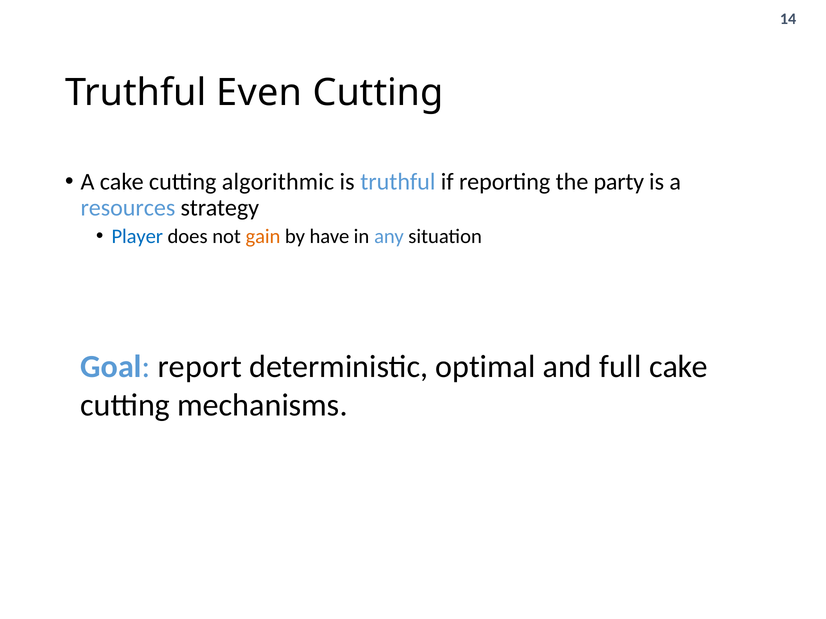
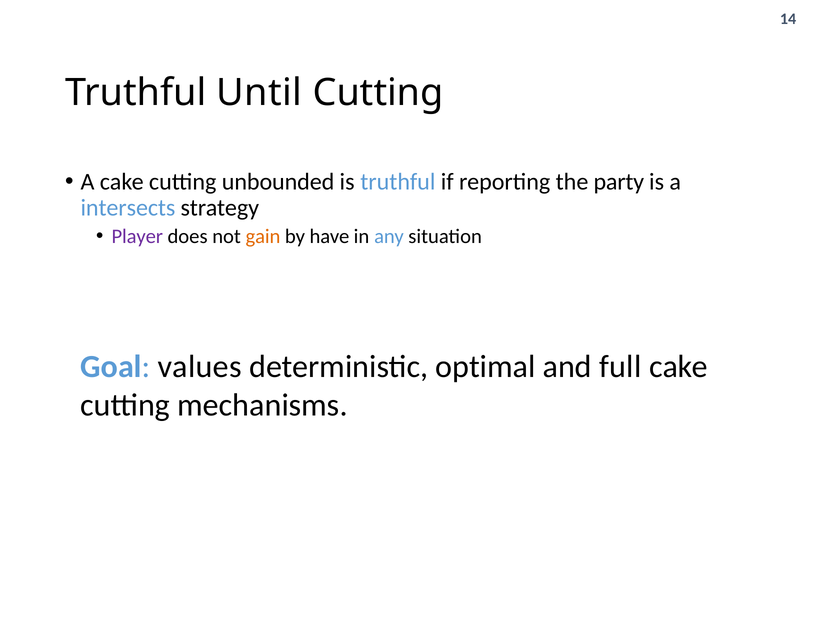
Even: Even -> Until
algorithmic: algorithmic -> unbounded
resources: resources -> intersects
Player colour: blue -> purple
report: report -> values
